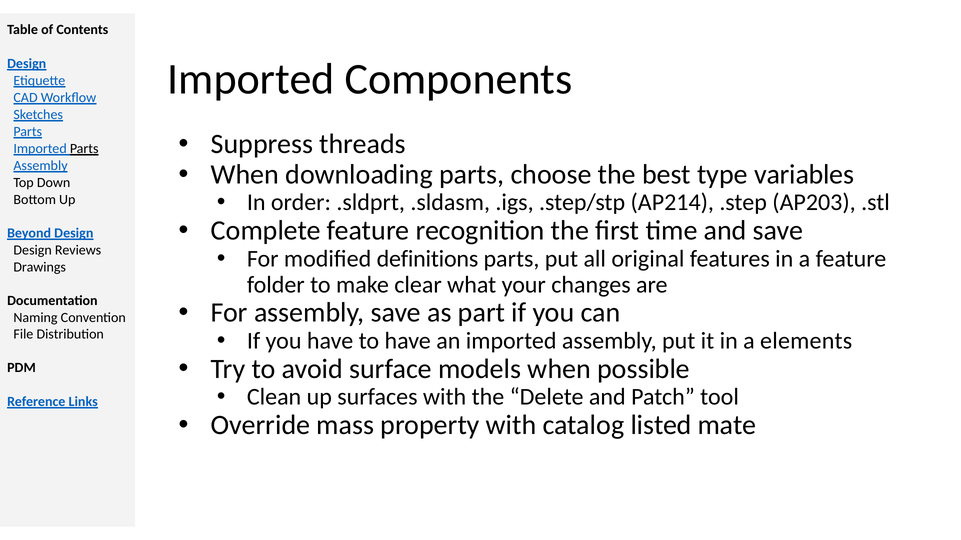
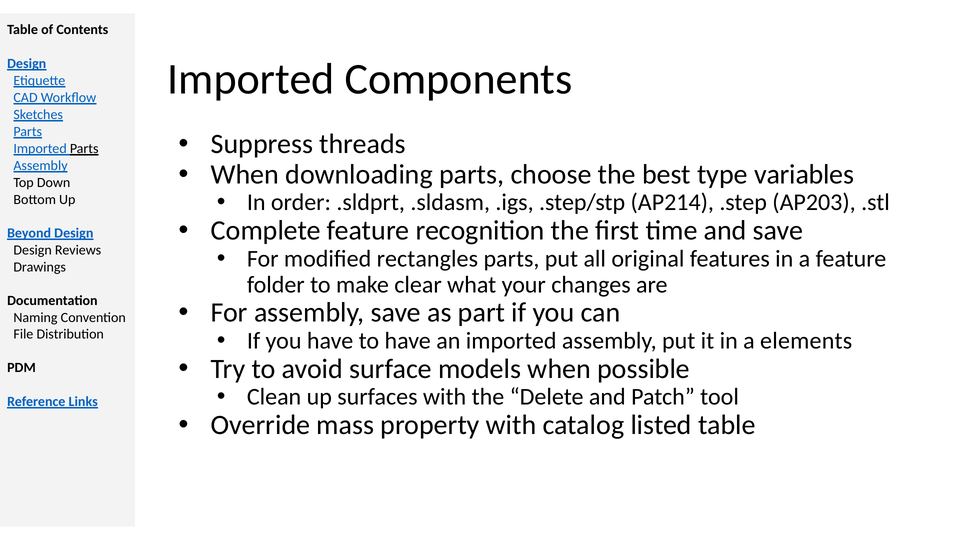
definitions: definitions -> rectangles
listed mate: mate -> table
